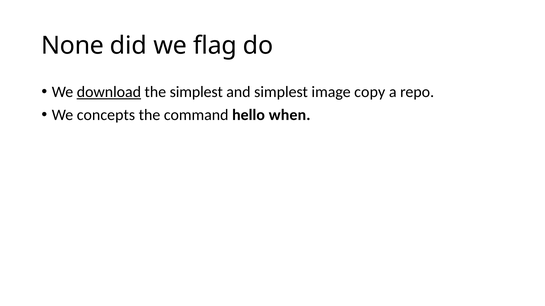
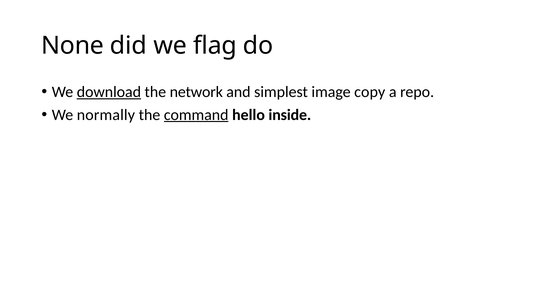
the simplest: simplest -> network
concepts: concepts -> normally
command underline: none -> present
when: when -> inside
